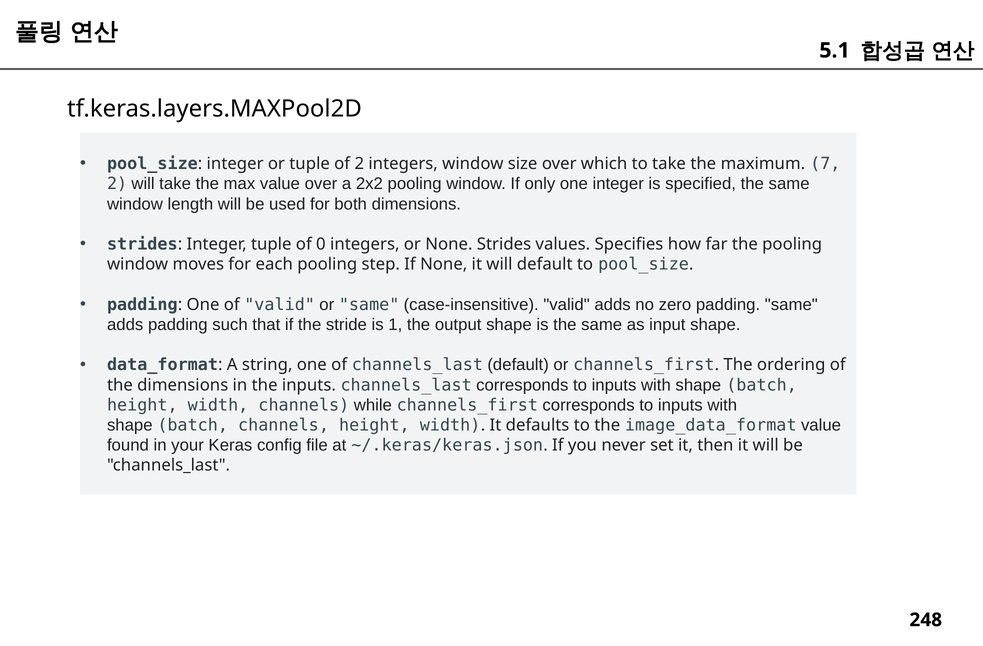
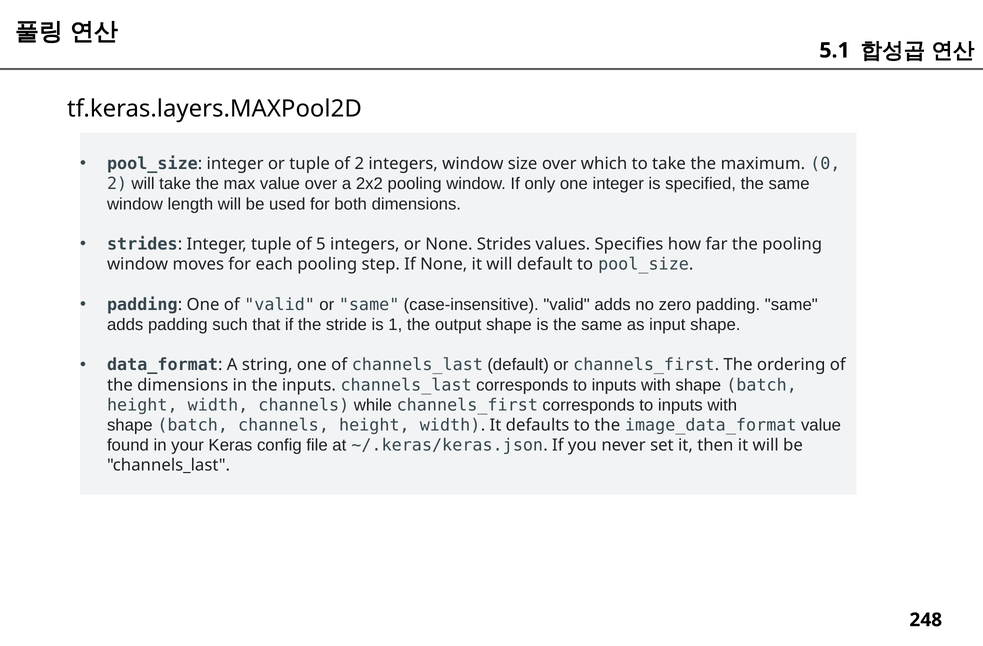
7: 7 -> 0
0: 0 -> 5
